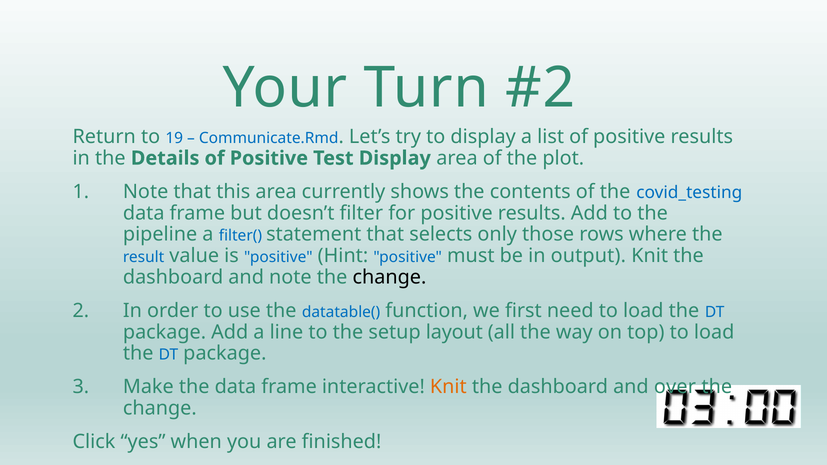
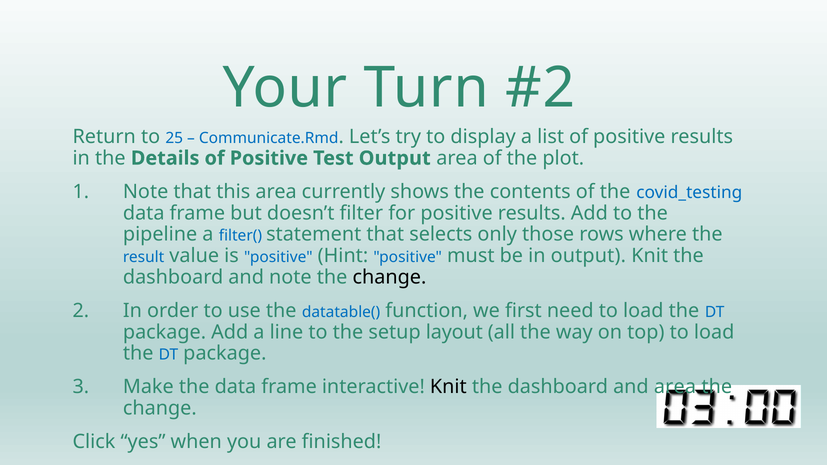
19: 19 -> 25
Test Display: Display -> Output
Knit at (448, 387) colour: orange -> black
and over: over -> area
